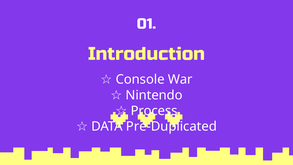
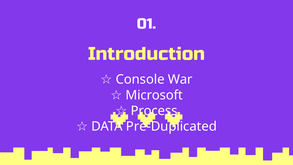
Nintendo: Nintendo -> Microsoft
